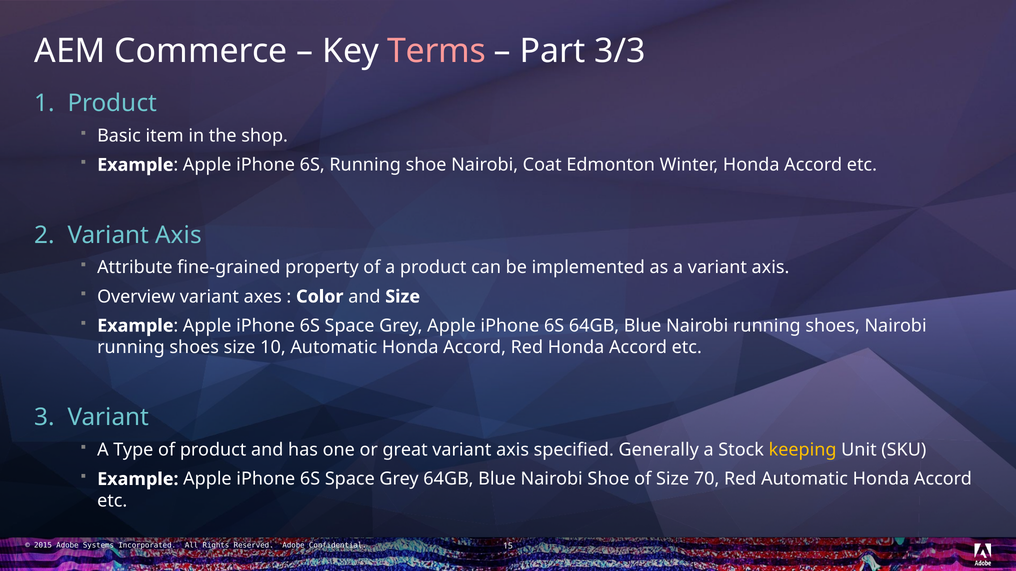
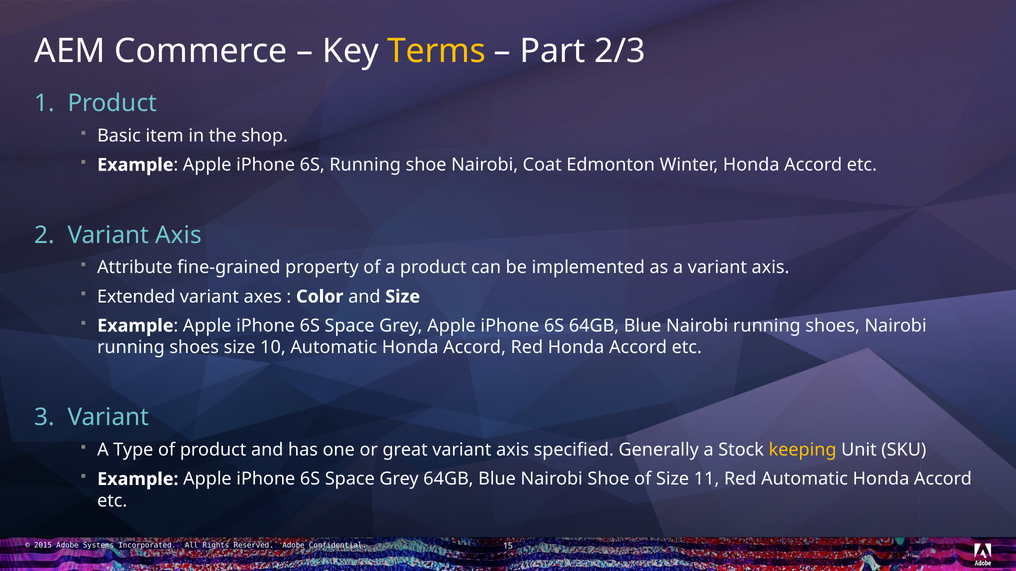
Terms colour: pink -> yellow
3/3: 3/3 -> 2/3
Overview: Overview -> Extended
70: 70 -> 11
